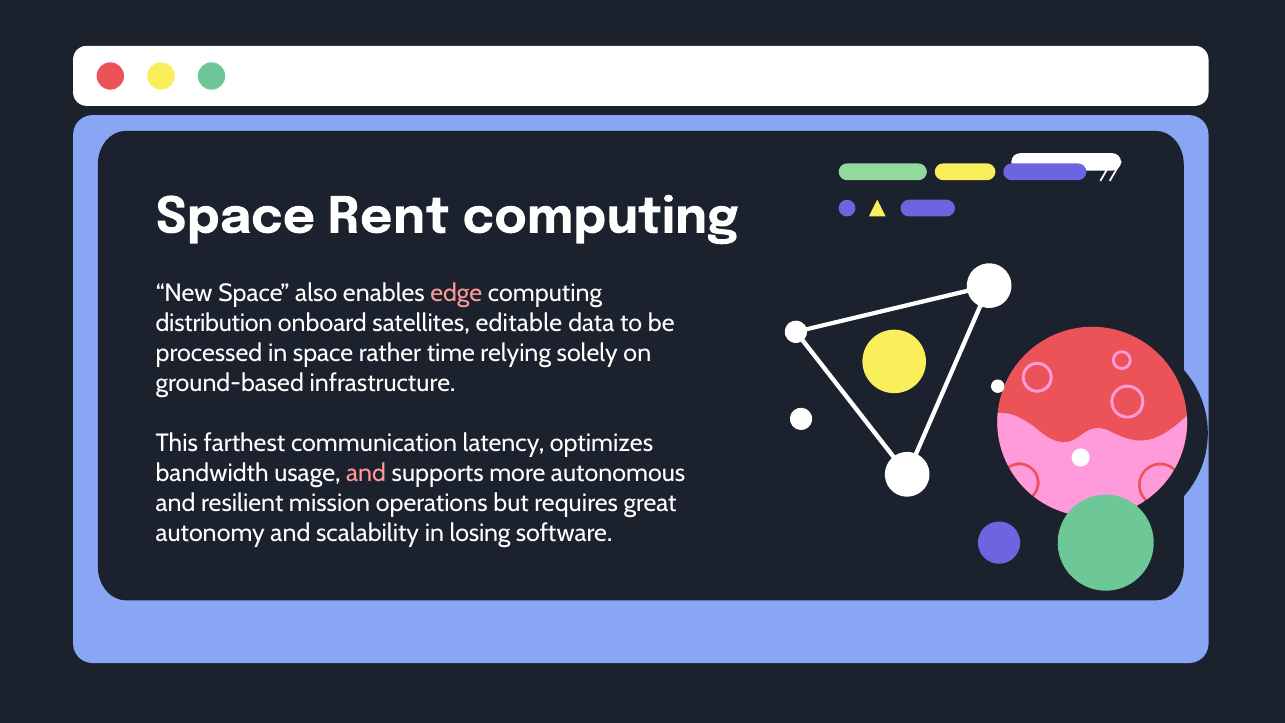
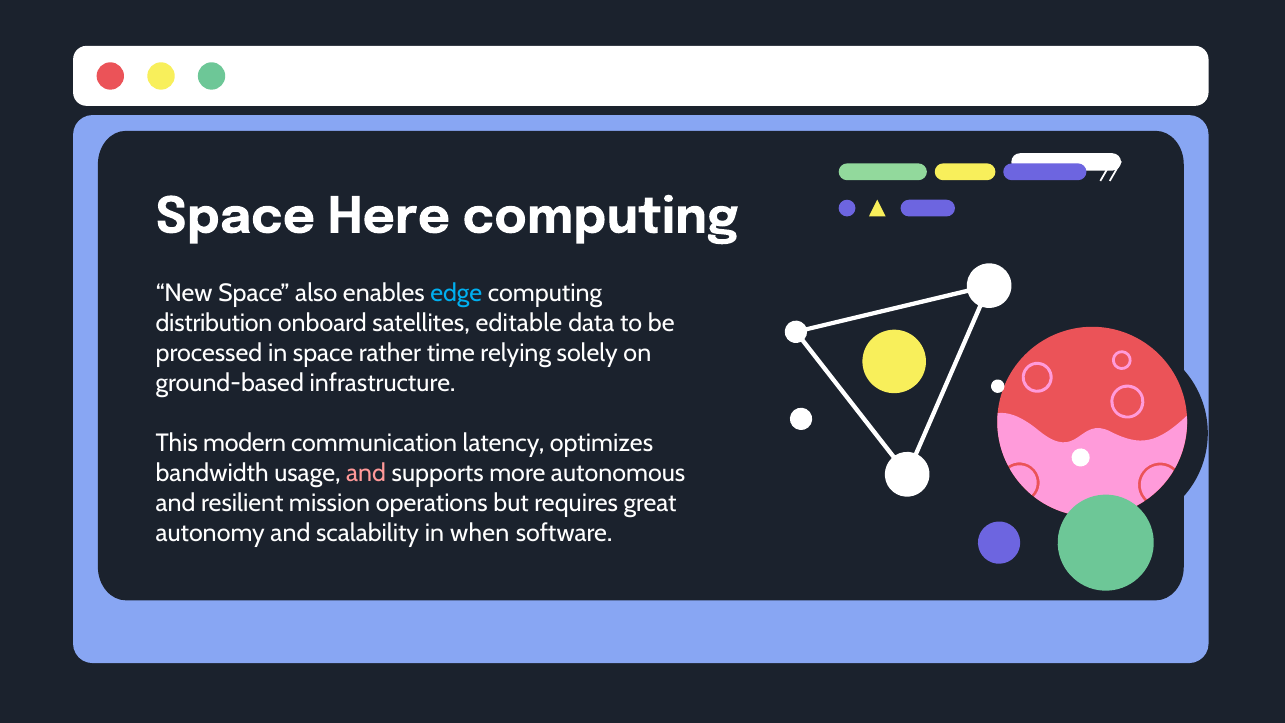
Rent: Rent -> Here
edge colour: pink -> light blue
farthest: farthest -> modern
losing: losing -> when
